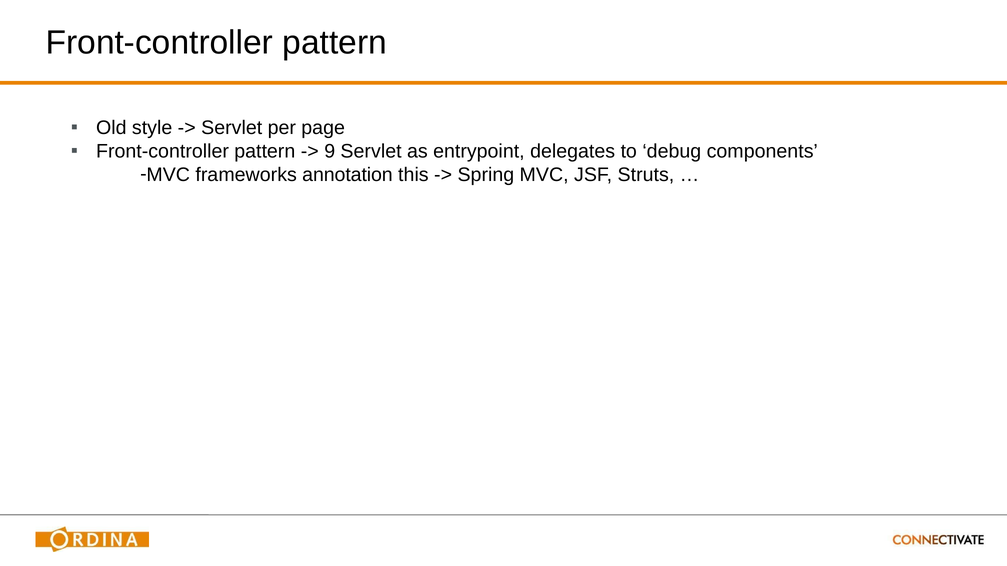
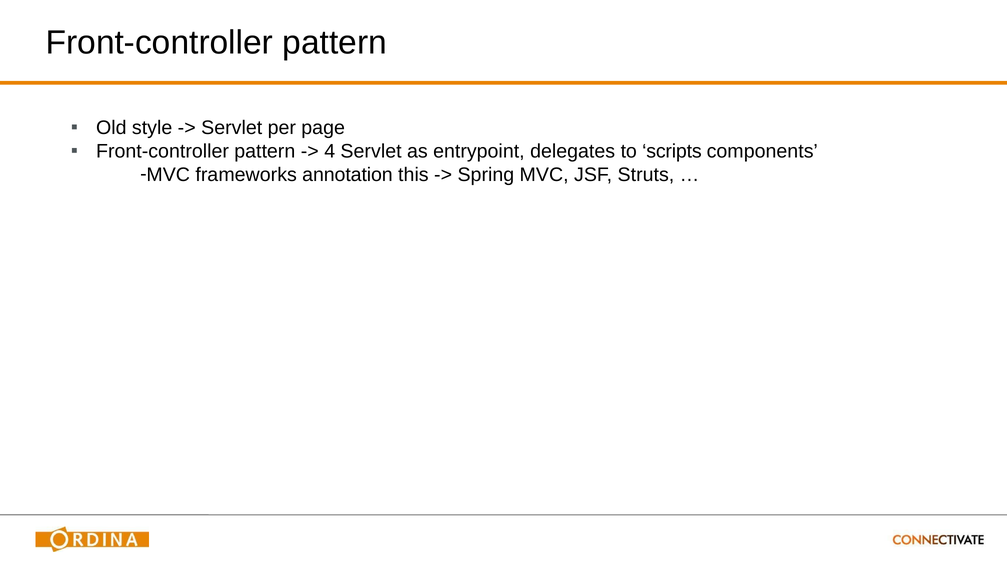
9: 9 -> 4
debug: debug -> scripts
